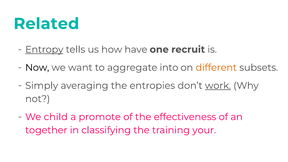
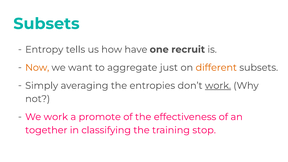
Related at (46, 24): Related -> Subsets
Entropy underline: present -> none
Now colour: black -> orange
into: into -> just
We child: child -> work
your: your -> stop
